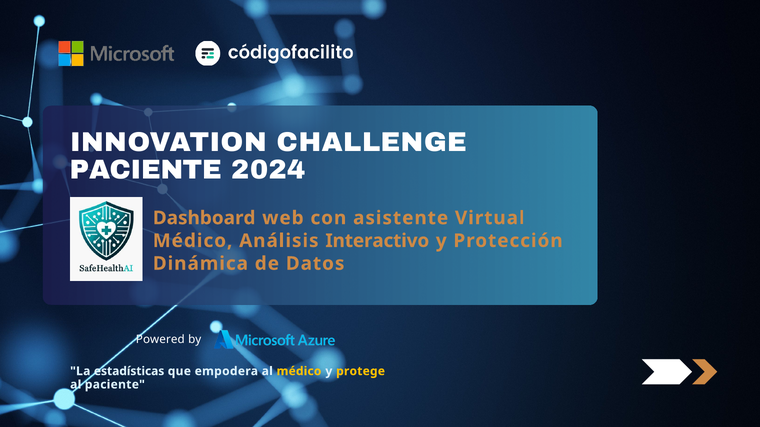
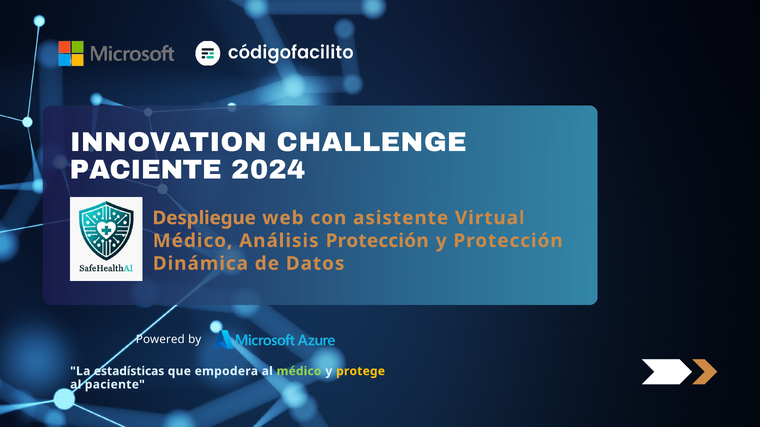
Dashboard: Dashboard -> Despliegue
Análisis Interactivo: Interactivo -> Protección
médico at (299, 372) colour: yellow -> light green
